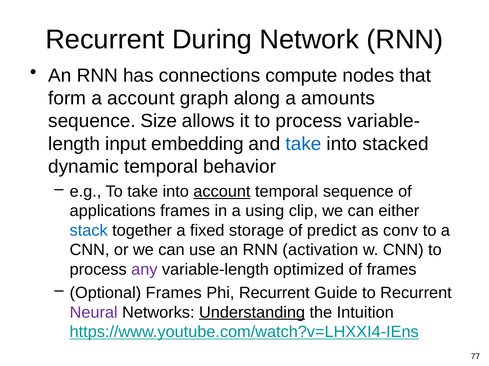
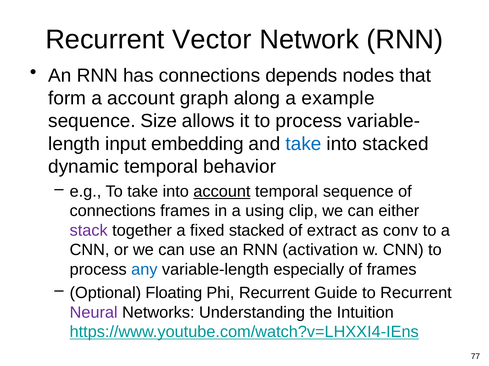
During: During -> Vector
compute: compute -> depends
amounts: amounts -> example
applications at (113, 211): applications -> connections
stack colour: blue -> purple
fixed storage: storage -> stacked
predict: predict -> extract
any colour: purple -> blue
optimized: optimized -> especially
Optional Frames: Frames -> Floating
Understanding underline: present -> none
